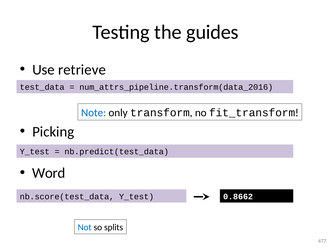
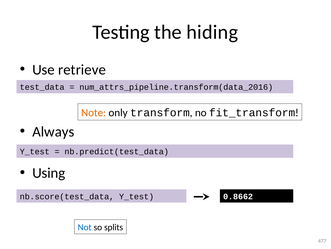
guides: guides -> hiding
Note colour: blue -> orange
Picking: Picking -> Always
Word: Word -> Using
